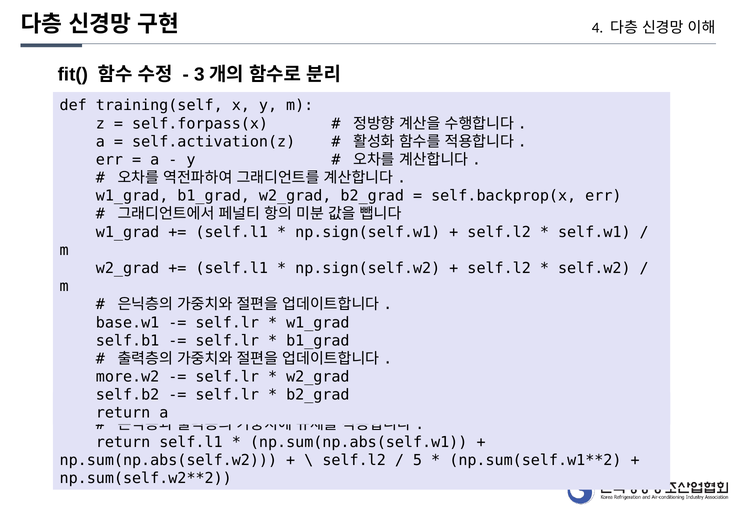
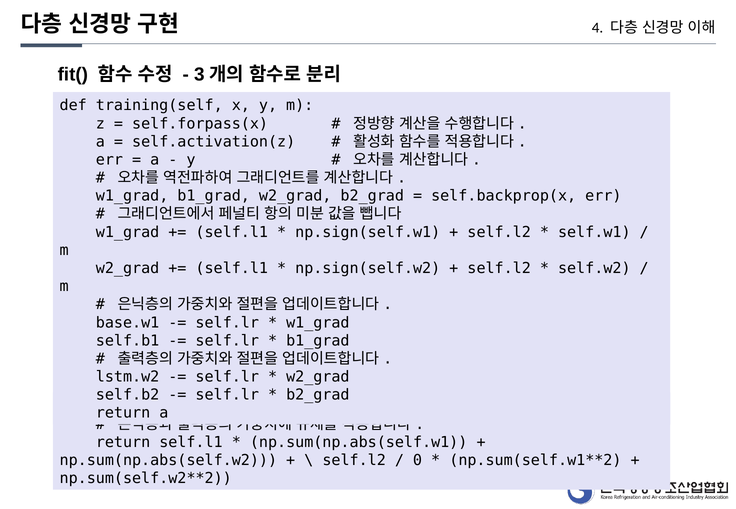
more.w2: more.w2 -> lstm.w2
5: 5 -> 0
